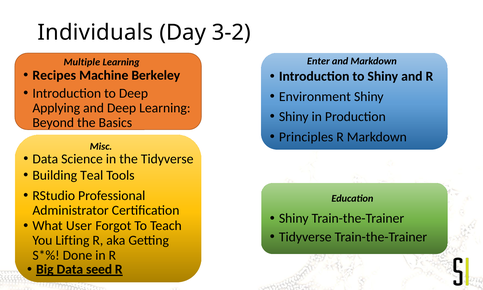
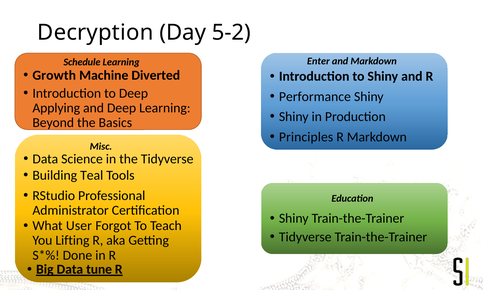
Individuals: Individuals -> Decryption
3-2: 3-2 -> 5-2
Multiple: Multiple -> Schedule
Recipes: Recipes -> Growth
Berkeley: Berkeley -> Diverted
Environment: Environment -> Performance
seed: seed -> tune
